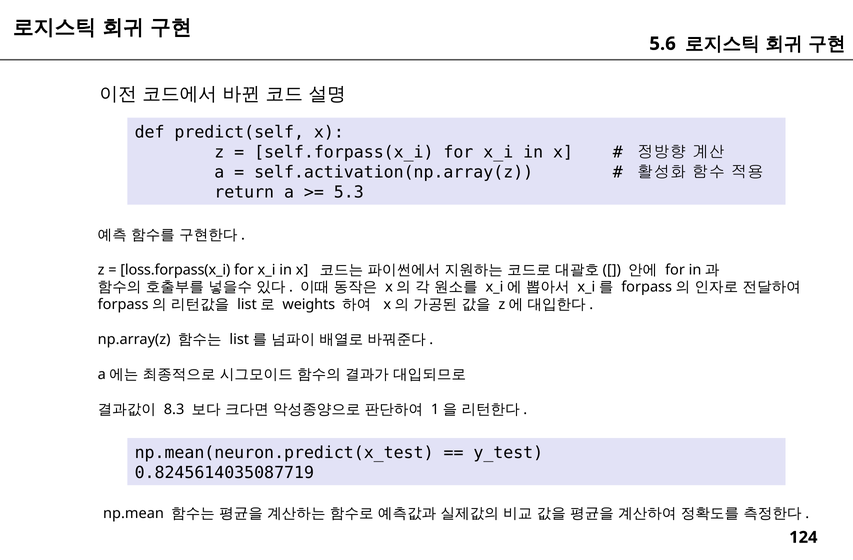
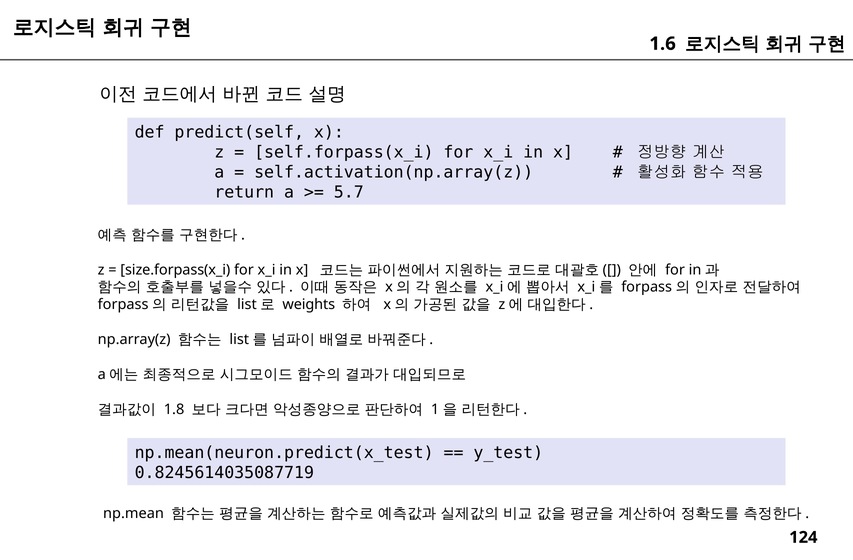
5.6: 5.6 -> 1.6
5.3: 5.3 -> 5.7
loss.forpass(x_i: loss.forpass(x_i -> size.forpass(x_i
8.3: 8.3 -> 1.8
